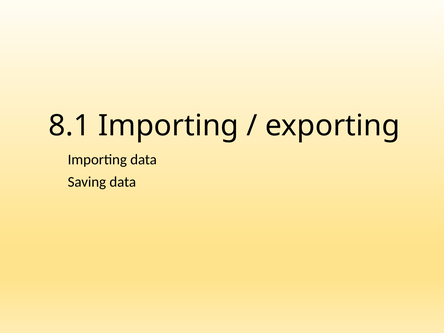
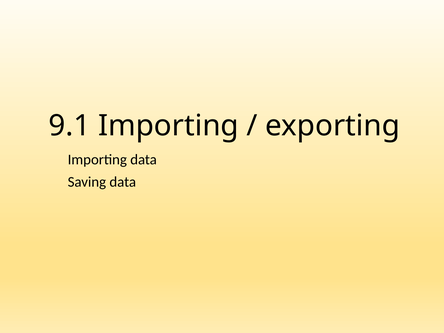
8.1: 8.1 -> 9.1
